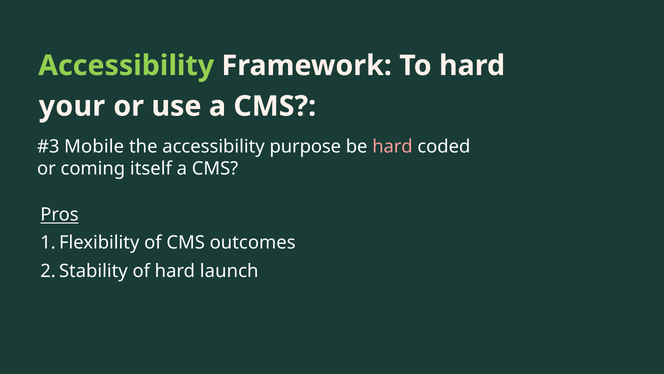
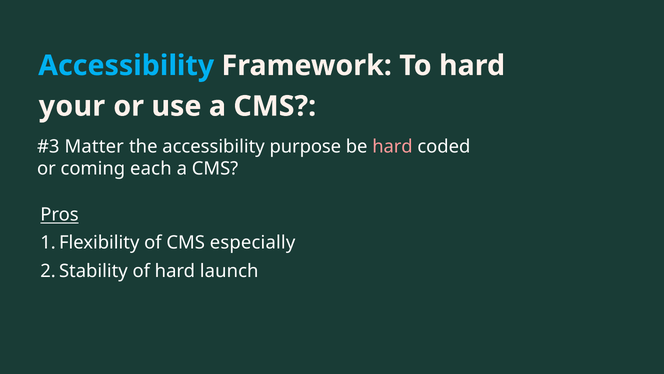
Accessibility at (126, 66) colour: light green -> light blue
Mobile: Mobile -> Matter
itself: itself -> each
outcomes: outcomes -> especially
